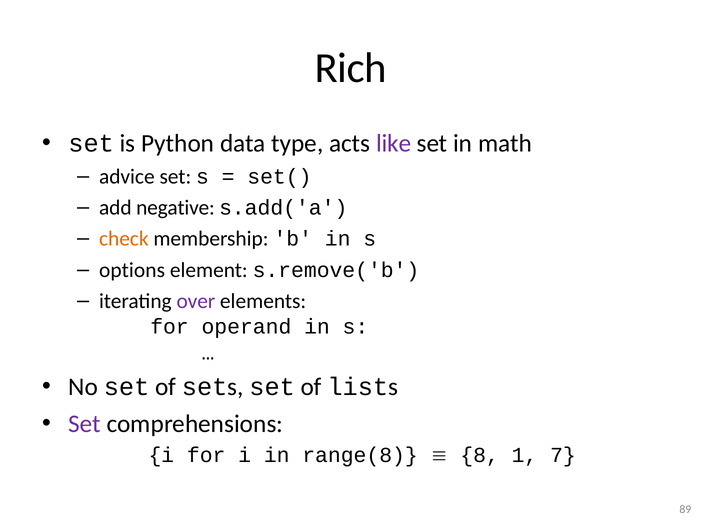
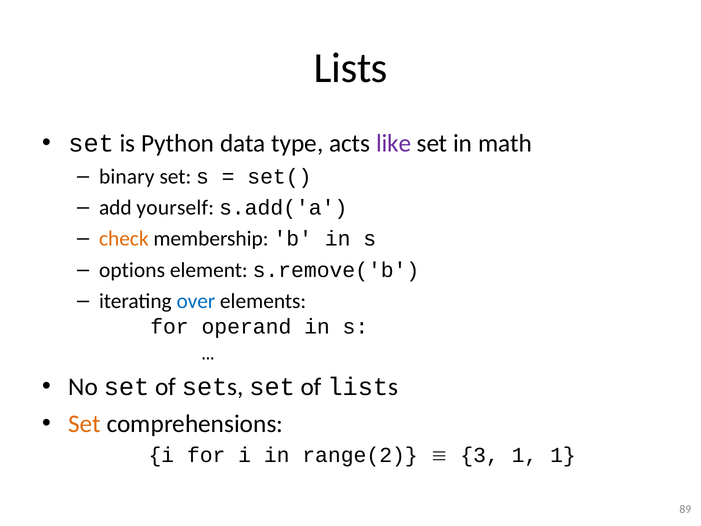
Rich at (351, 68): Rich -> Lists
advice: advice -> binary
negative: negative -> yourself
over colour: purple -> blue
Set at (85, 424) colour: purple -> orange
range(8: range(8 -> range(2
8: 8 -> 3
1 7: 7 -> 1
